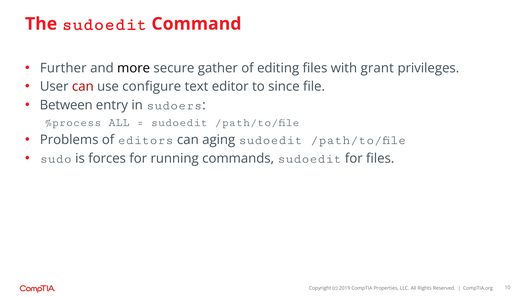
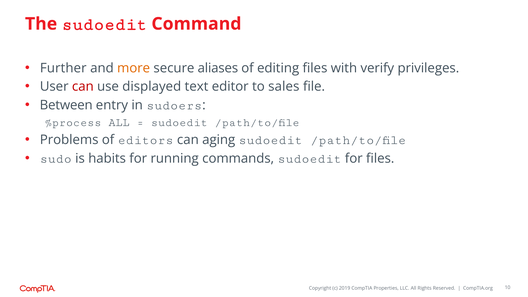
more colour: black -> orange
gather: gather -> aliases
grant: grant -> verify
configure: configure -> displayed
since: since -> sales
forces: forces -> habits
